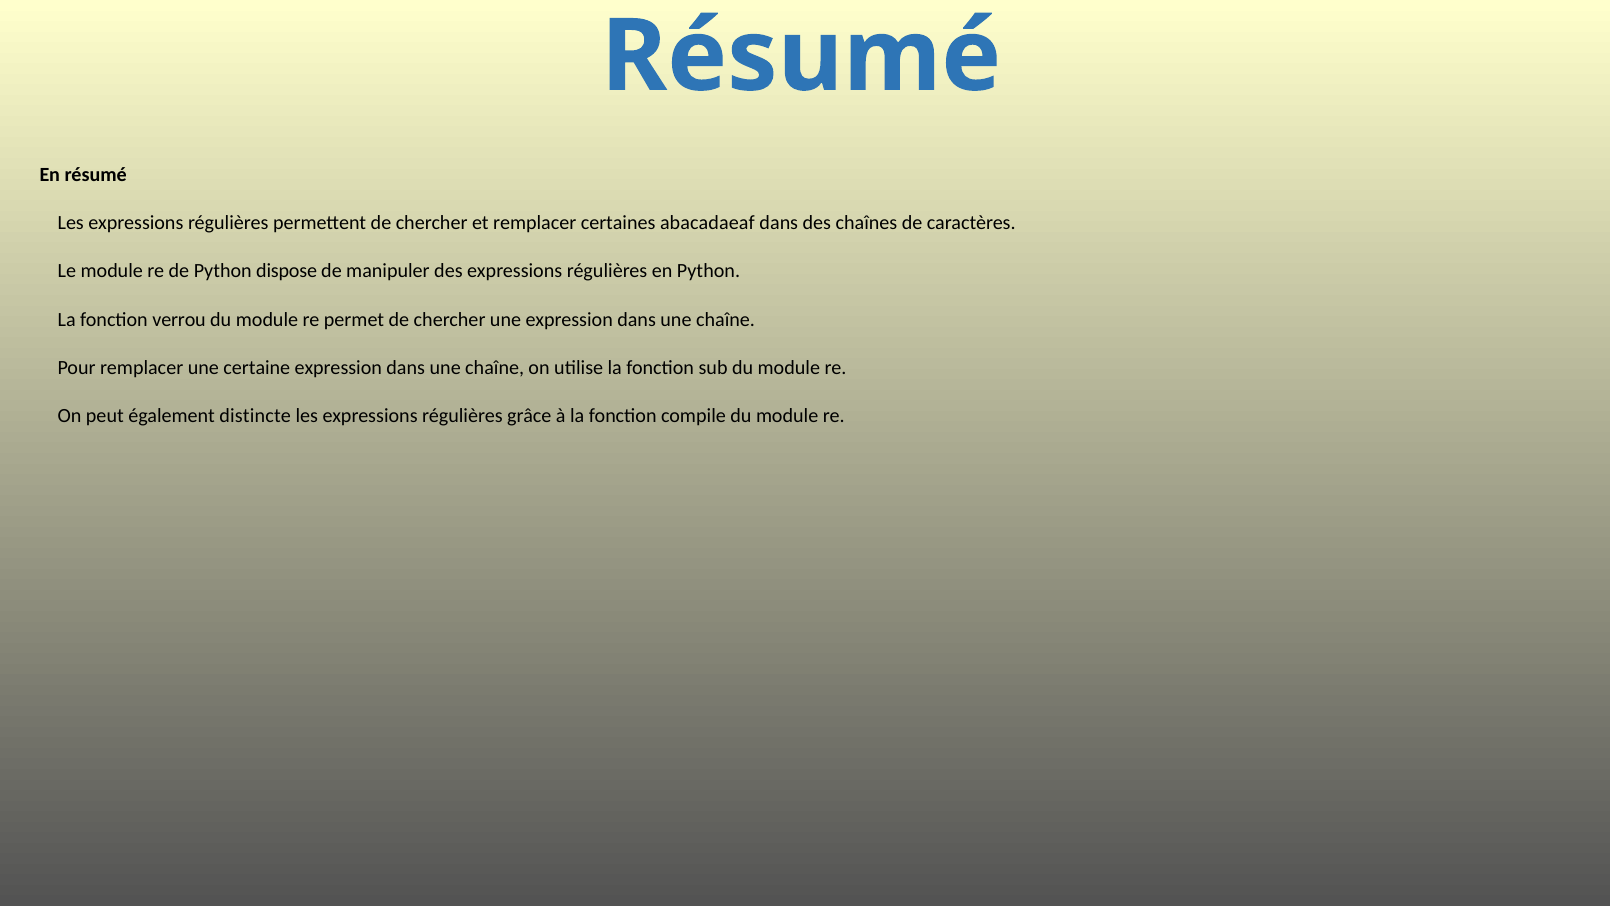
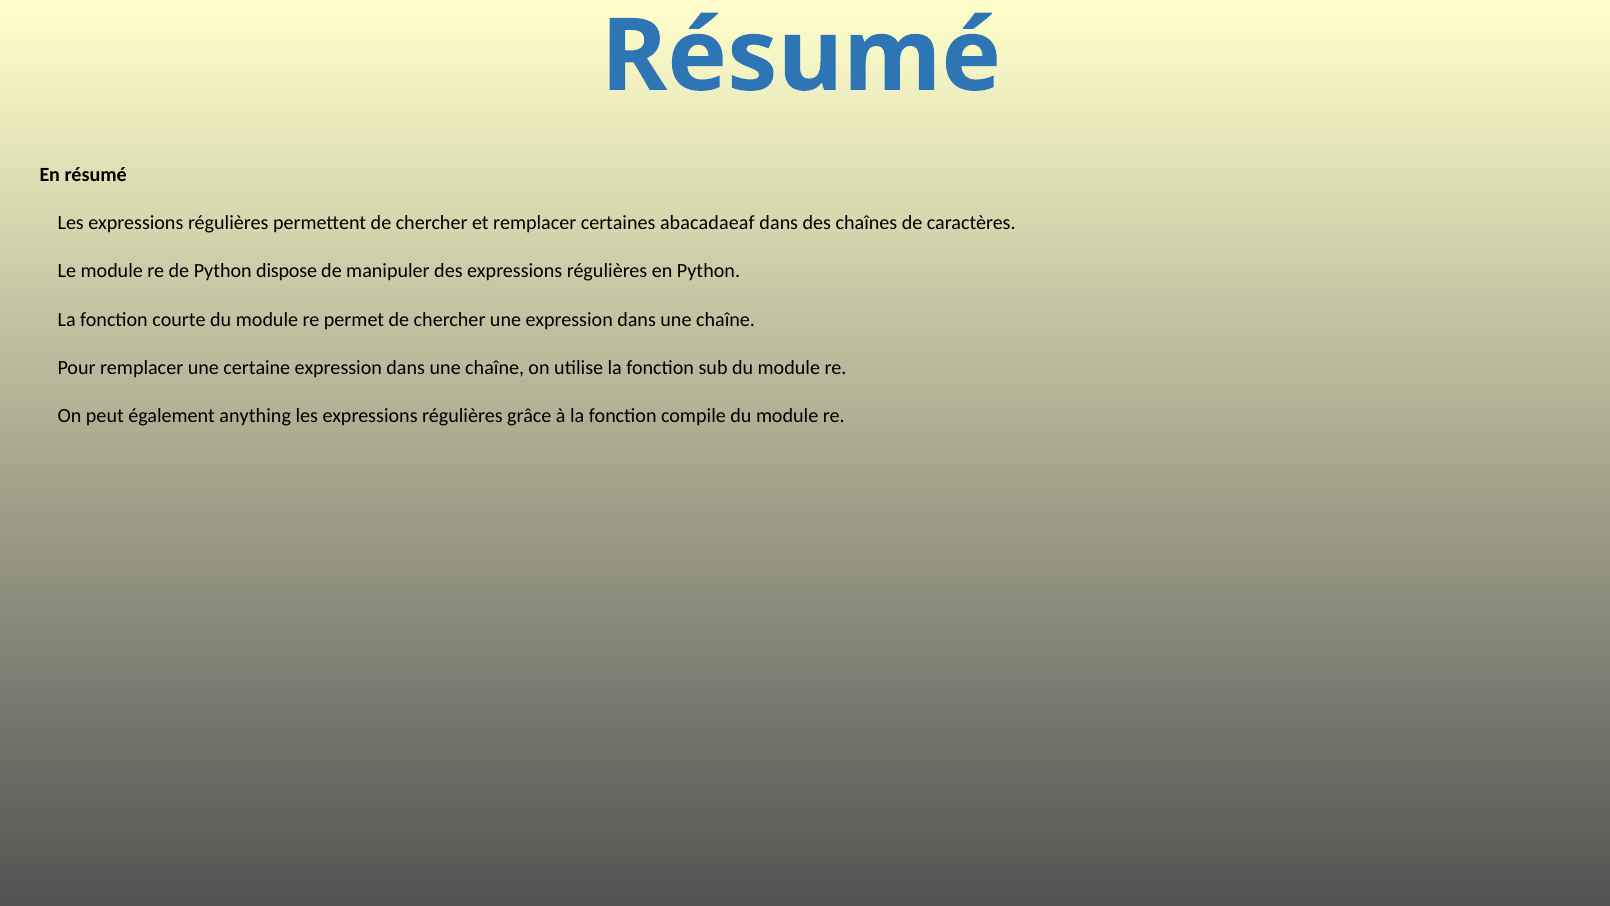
verrou: verrou -> courte
distincte: distincte -> anything
